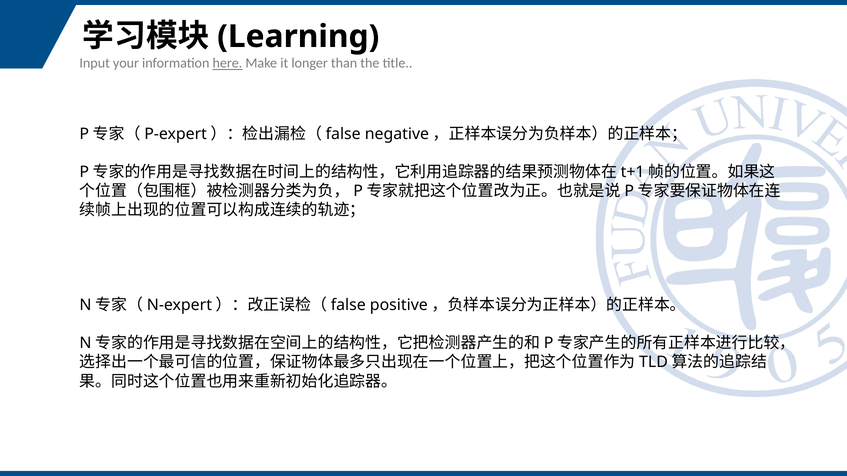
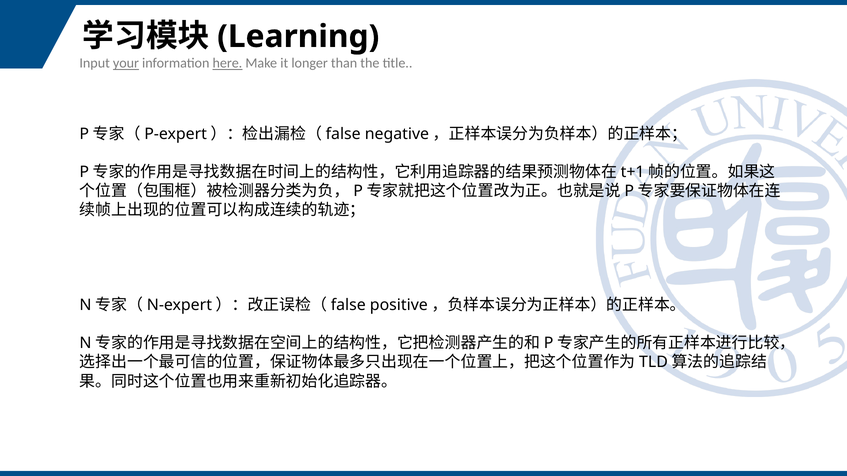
your underline: none -> present
